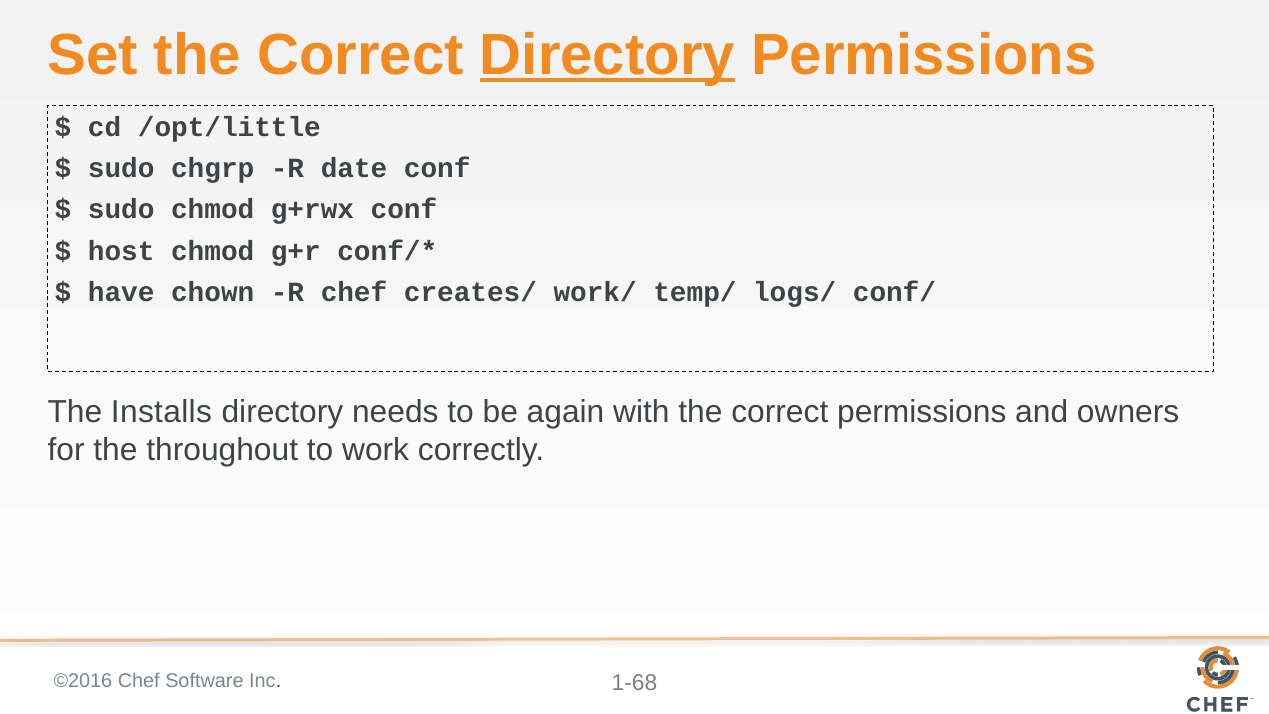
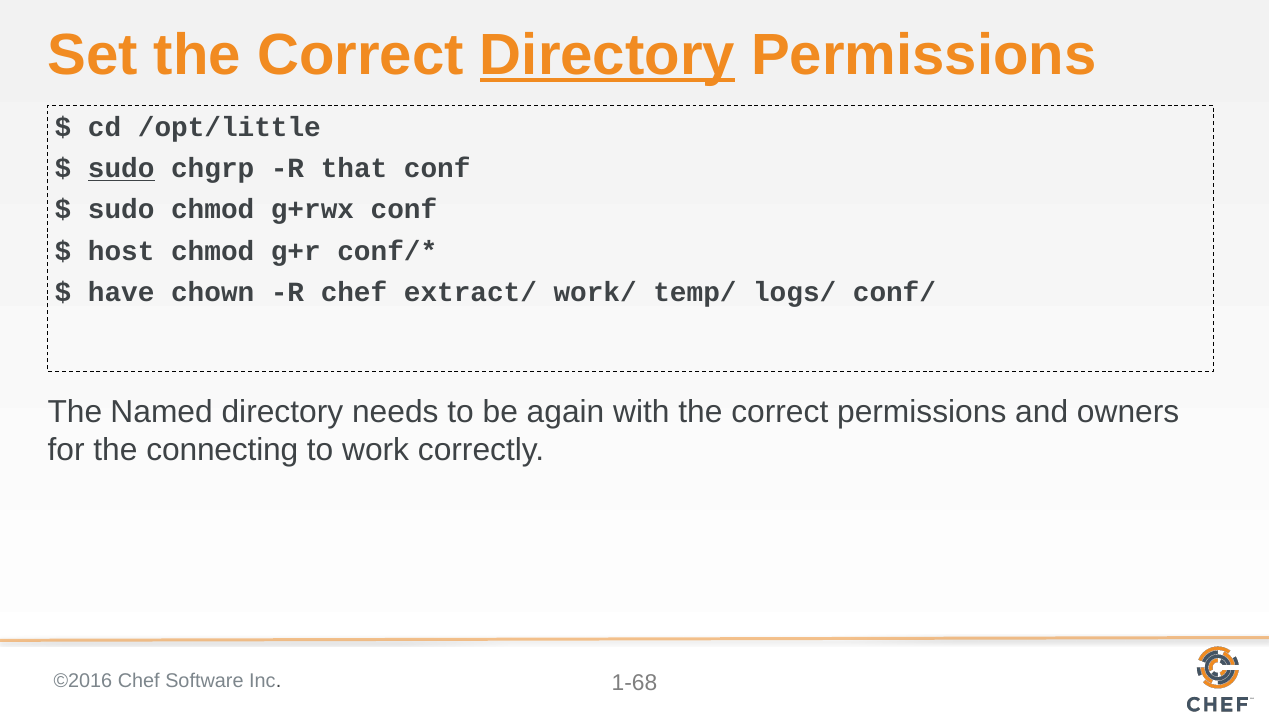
sudo at (121, 169) underline: none -> present
date: date -> that
creates/: creates/ -> extract/
Installs: Installs -> Named
throughout: throughout -> connecting
